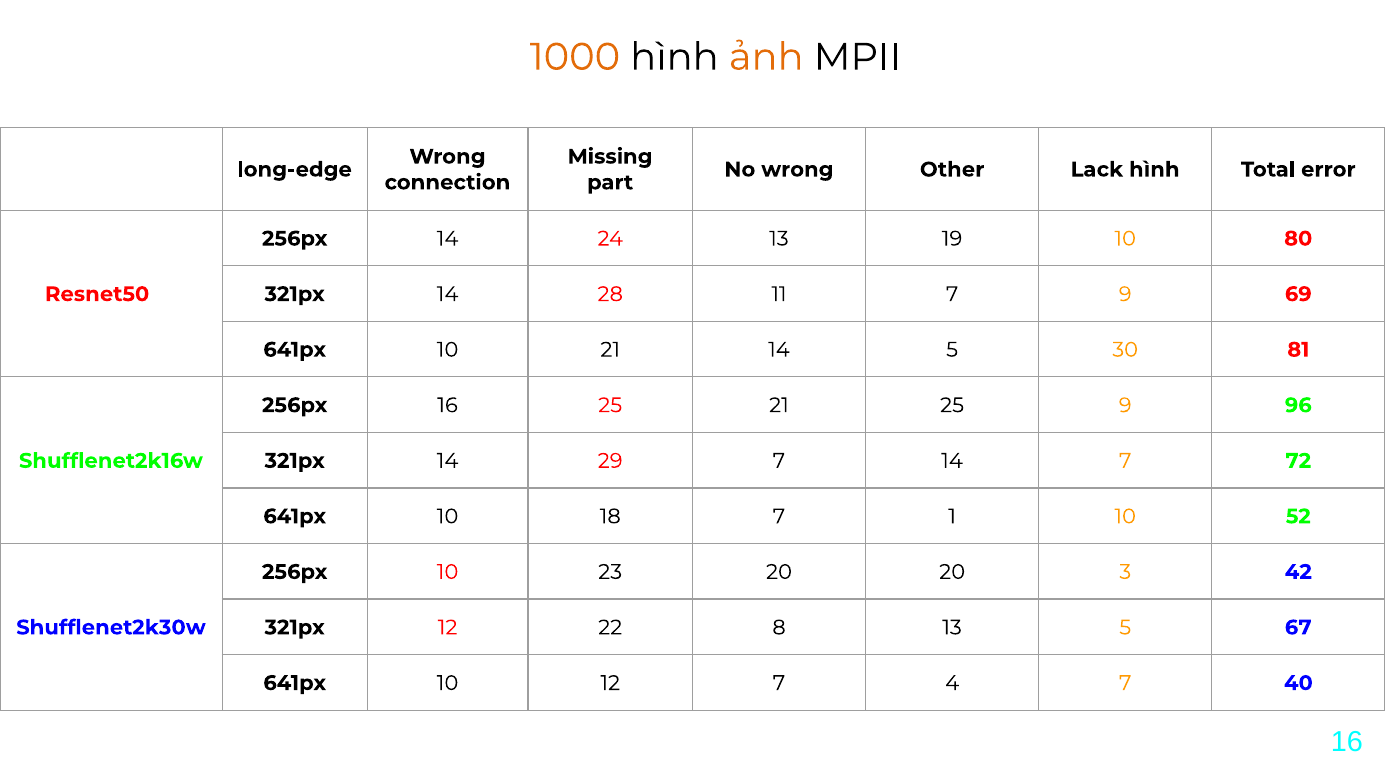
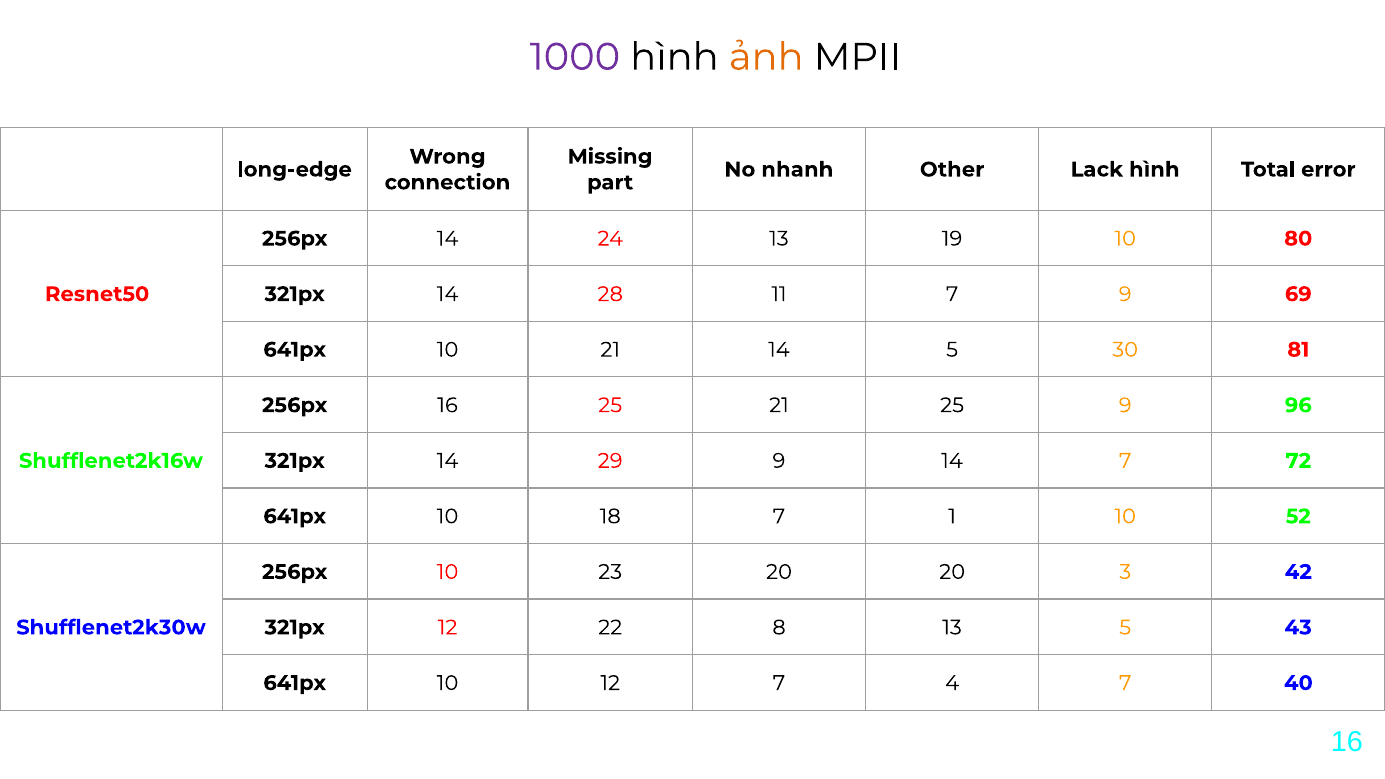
1000 colour: orange -> purple
No wrong: wrong -> nhanh
29 7: 7 -> 9
67: 67 -> 43
